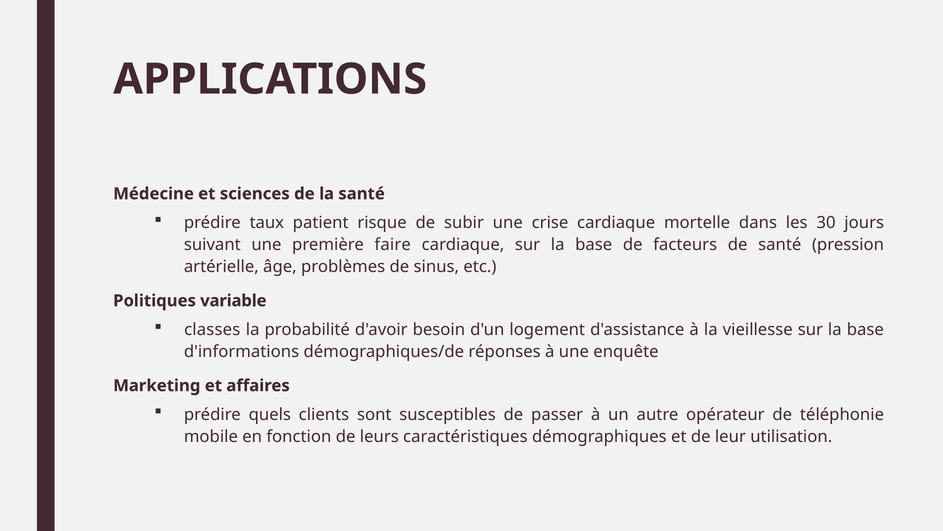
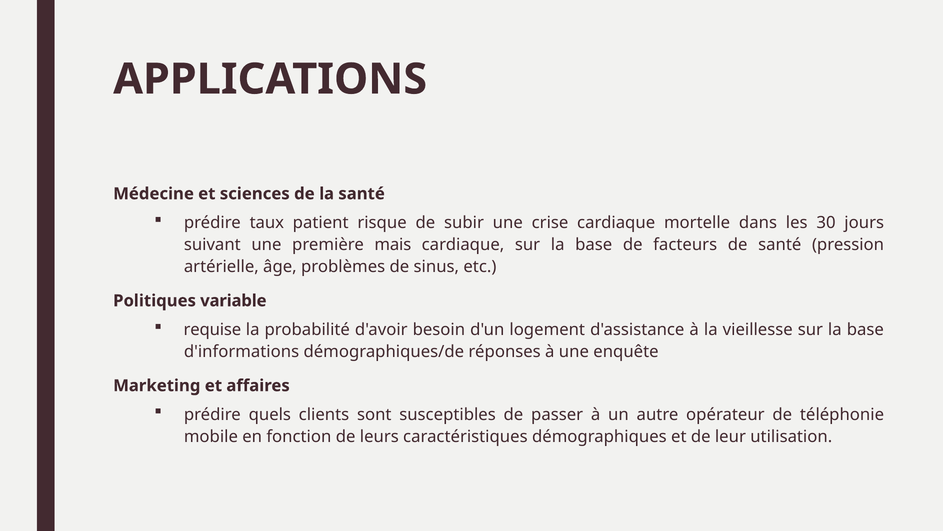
faire: faire -> mais
classes: classes -> requise
